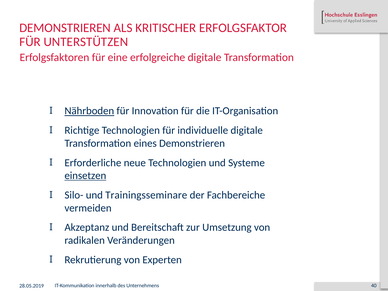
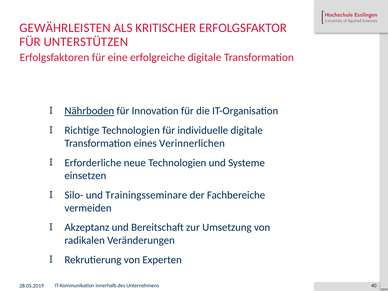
DEMONSTRIEREN at (65, 28): DEMONSTRIEREN -> GEWÄHRLEISTEN
eines Demonstrieren: Demonstrieren -> Verinnerlichen
einsetzen underline: present -> none
